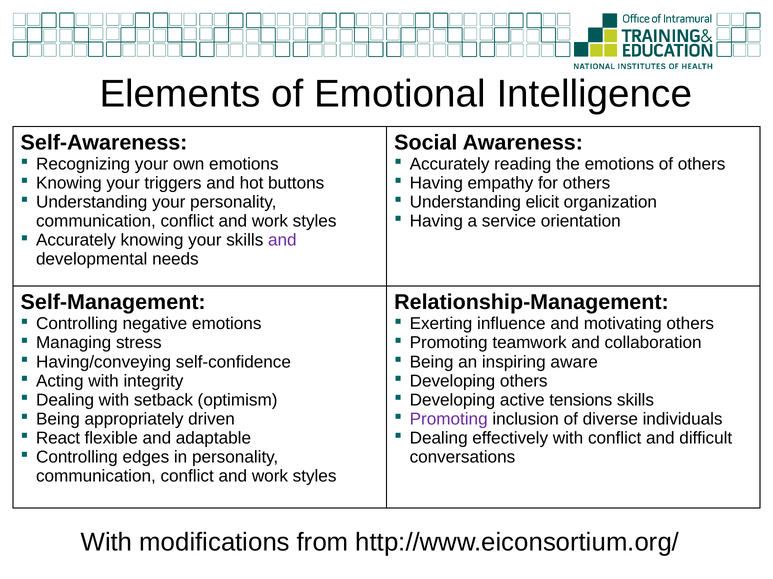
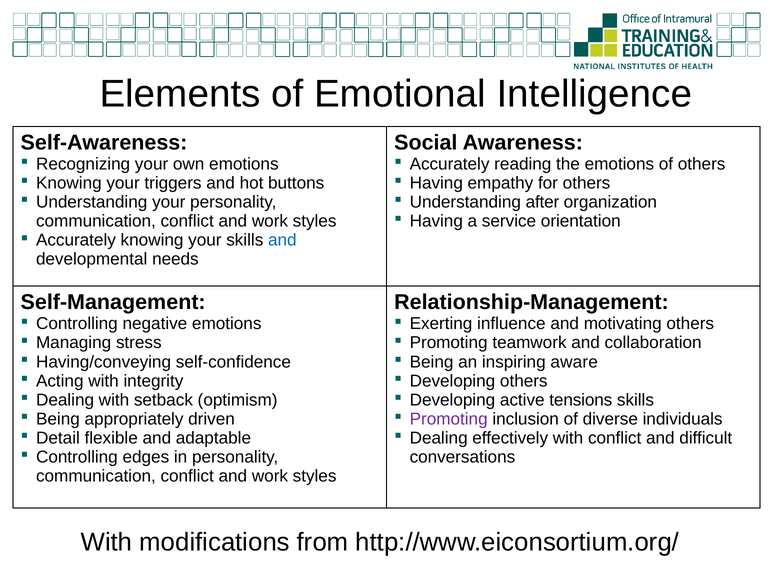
elicit: elicit -> after
and at (282, 241) colour: purple -> blue
React: React -> Detail
